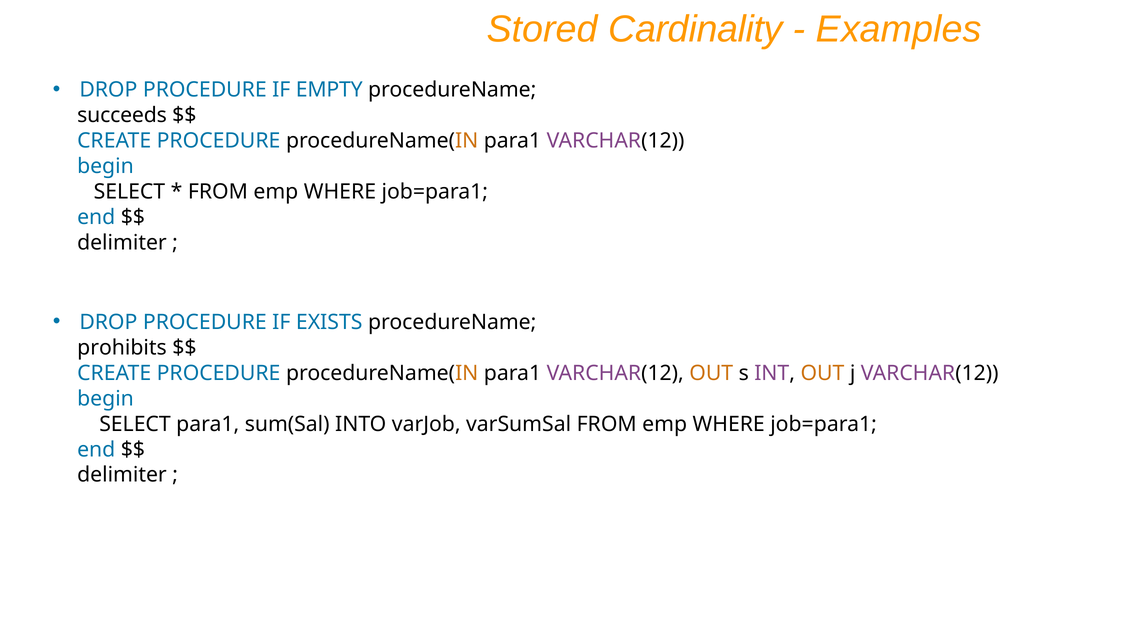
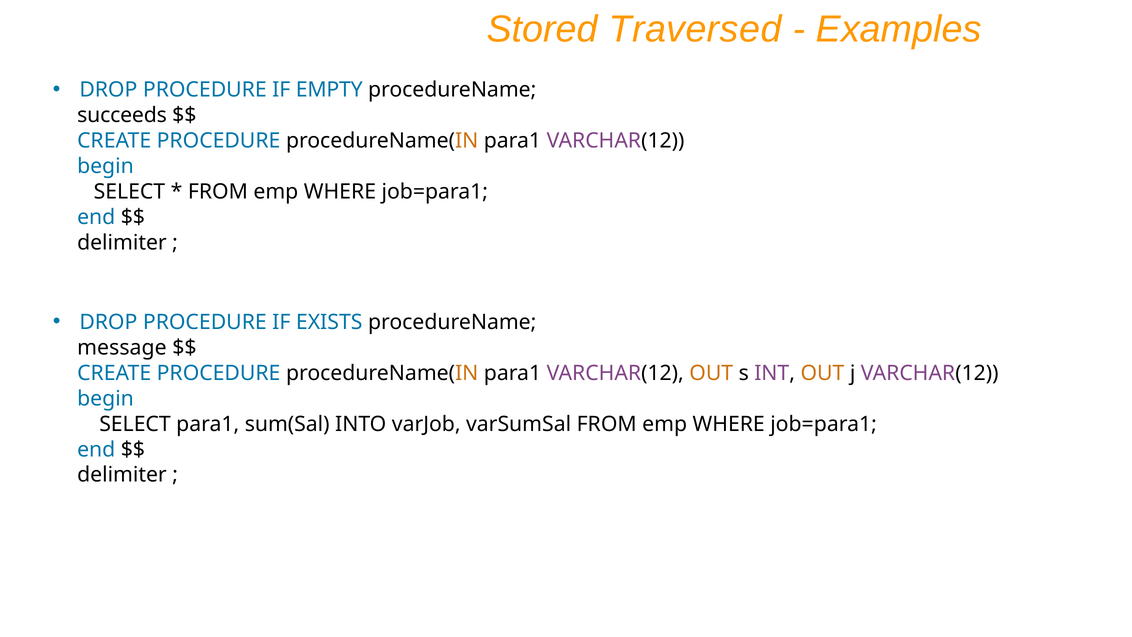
Cardinality: Cardinality -> Traversed
prohibits: prohibits -> message
